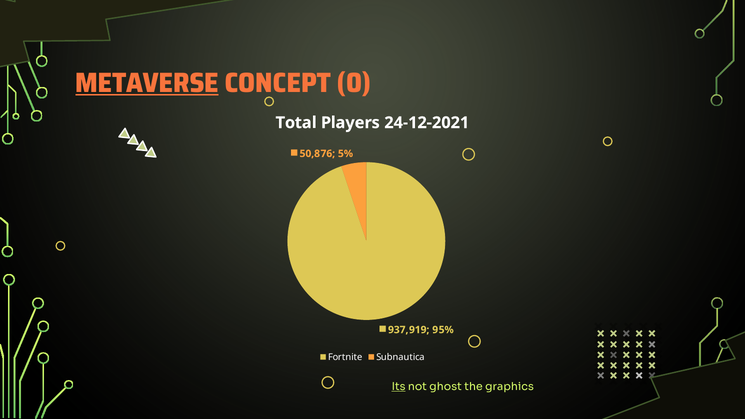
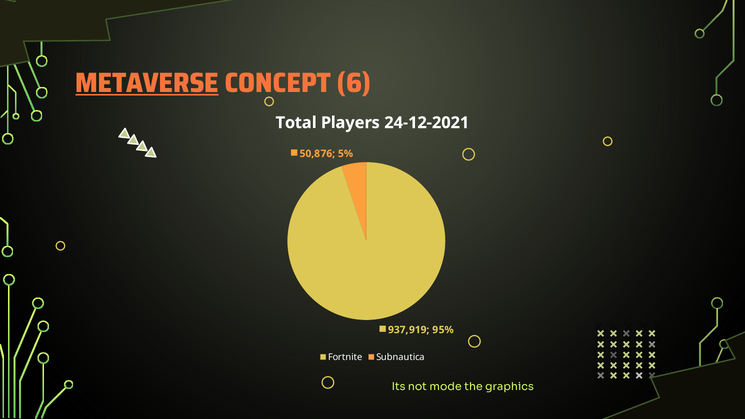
0: 0 -> 6
Its underline: present -> none
ghost: ghost -> mode
